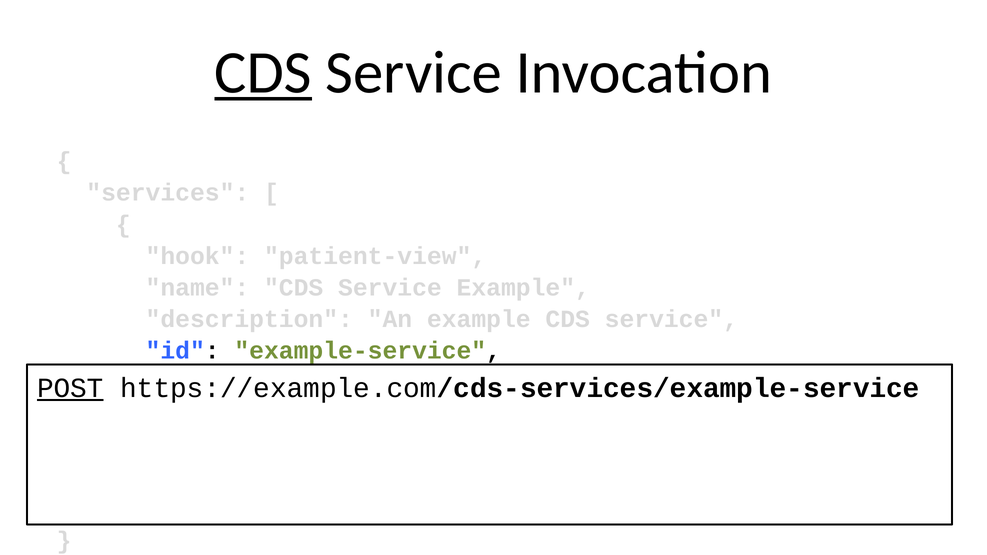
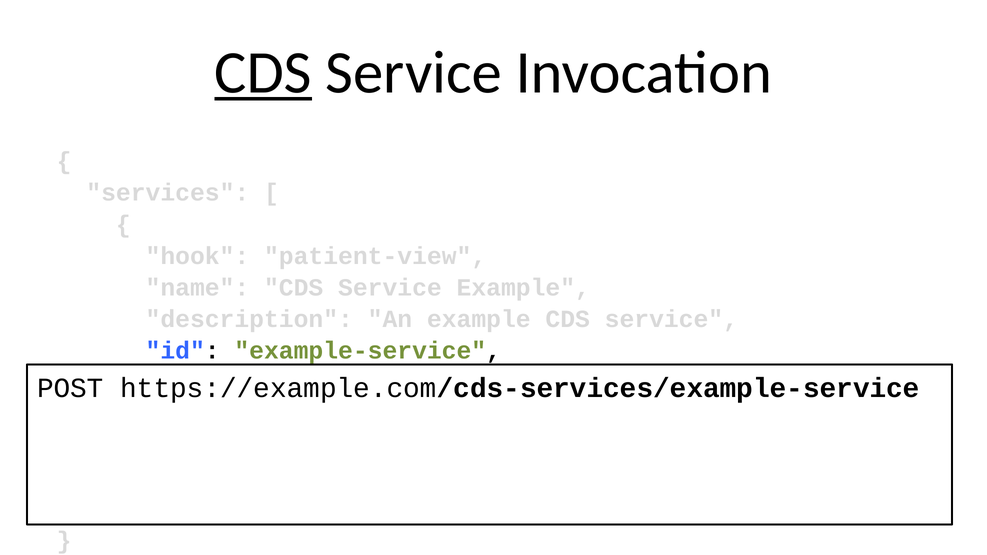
POST underline: present -> none
